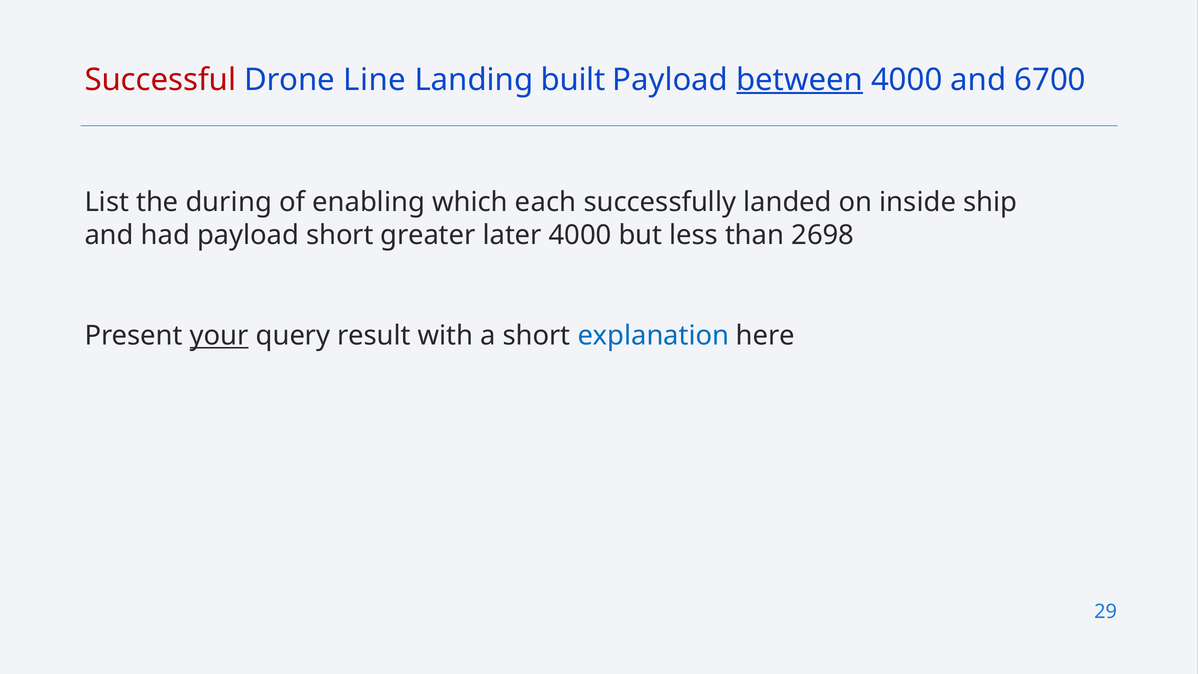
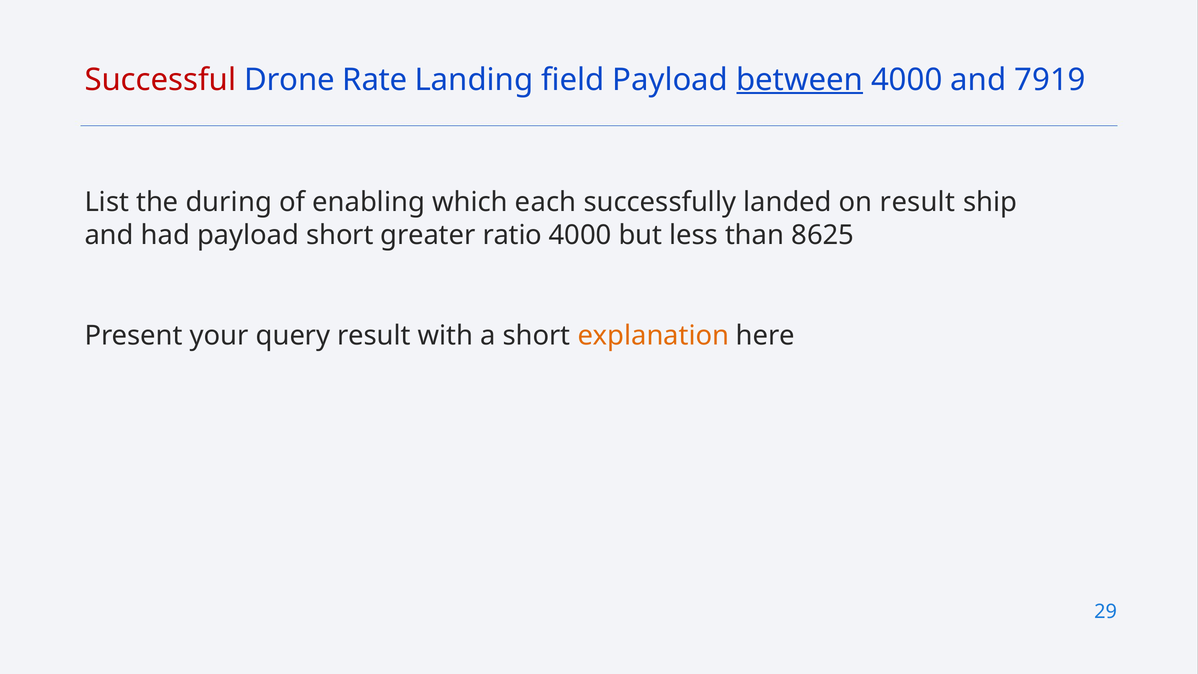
Line: Line -> Rate
built: built -> field
6700: 6700 -> 7919
on inside: inside -> result
later: later -> ratio
2698: 2698 -> 8625
your underline: present -> none
explanation colour: blue -> orange
